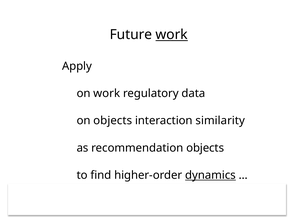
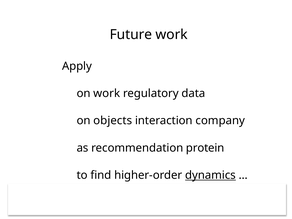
work at (172, 35) underline: present -> none
similarity: similarity -> company
recommendation objects: objects -> protein
